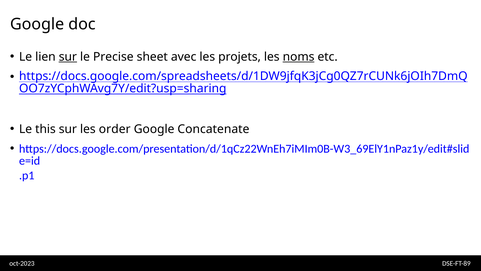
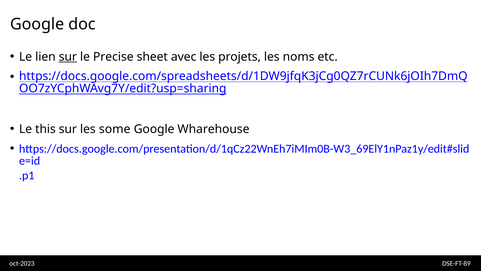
noms underline: present -> none
order: order -> some
Concatenate: Concatenate -> Wharehouse
